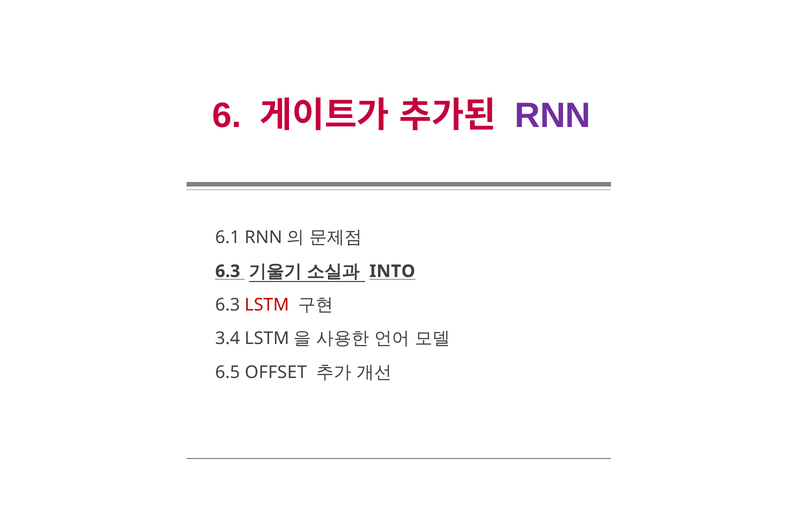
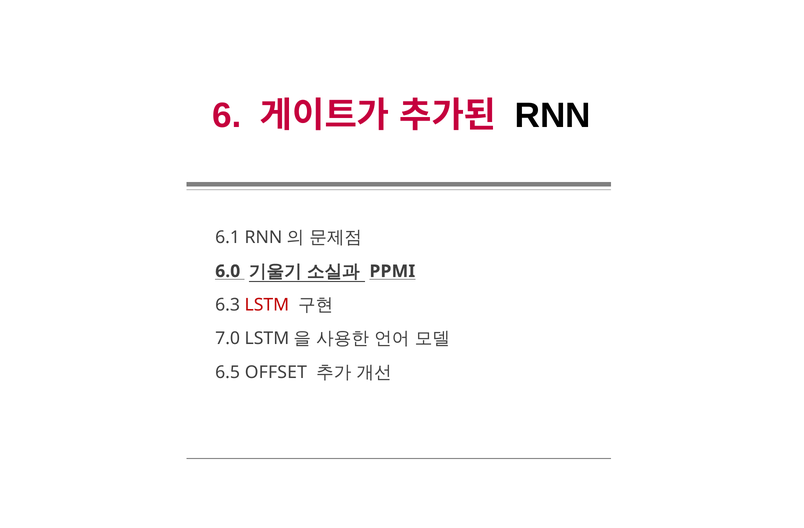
RNN colour: purple -> black
6.3 at (228, 271): 6.3 -> 6.0
INTO: INTO -> PPMI
3.4: 3.4 -> 7.0
